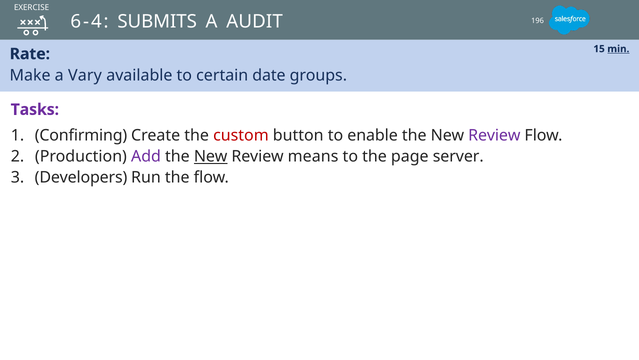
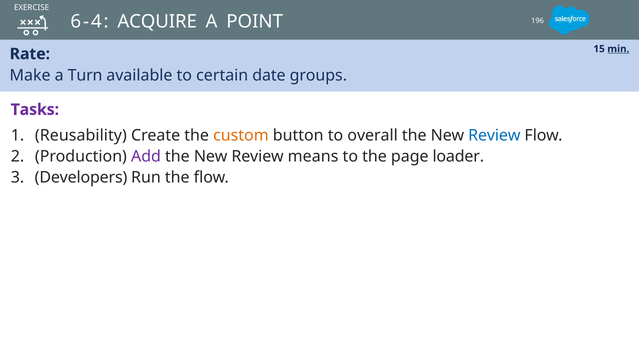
SUBMITS: SUBMITS -> ACQUIRE
AUDIT: AUDIT -> POINT
Vary: Vary -> Turn
Confirming: Confirming -> Reusability
custom colour: red -> orange
enable: enable -> overall
Review at (494, 135) colour: purple -> blue
New at (211, 156) underline: present -> none
server: server -> loader
